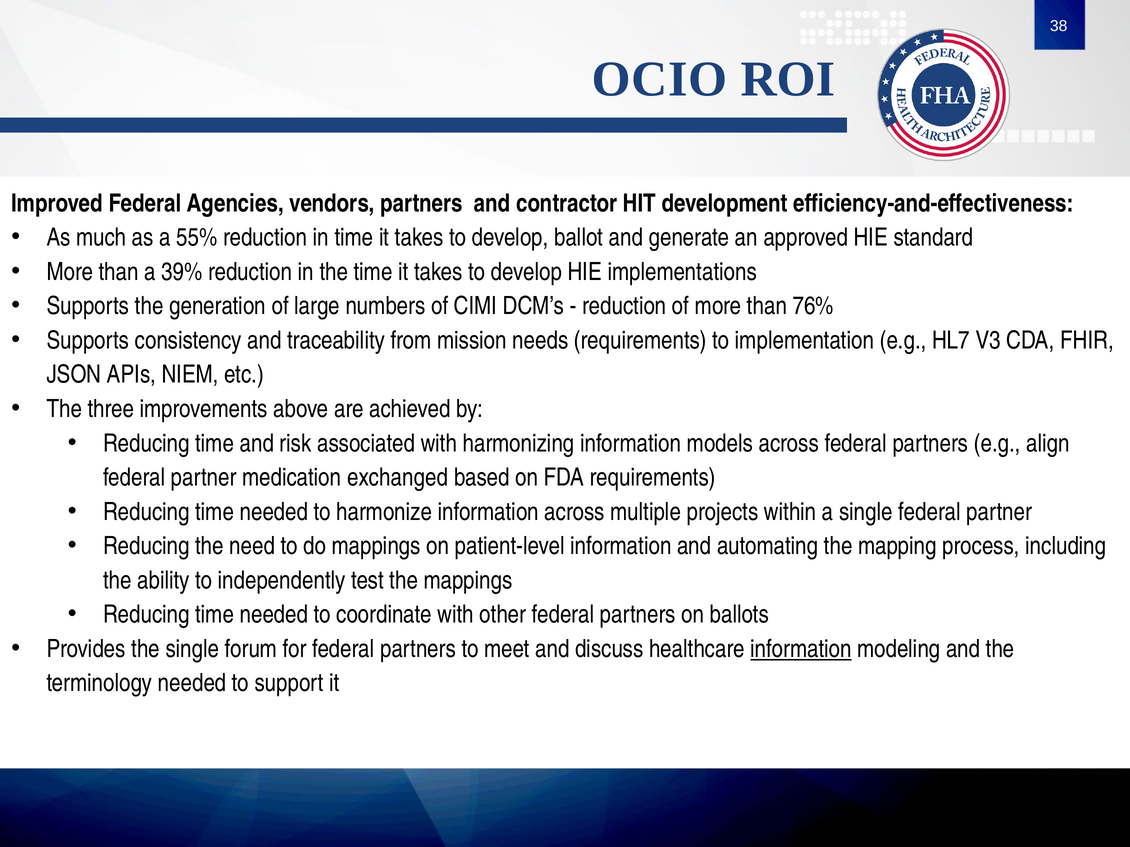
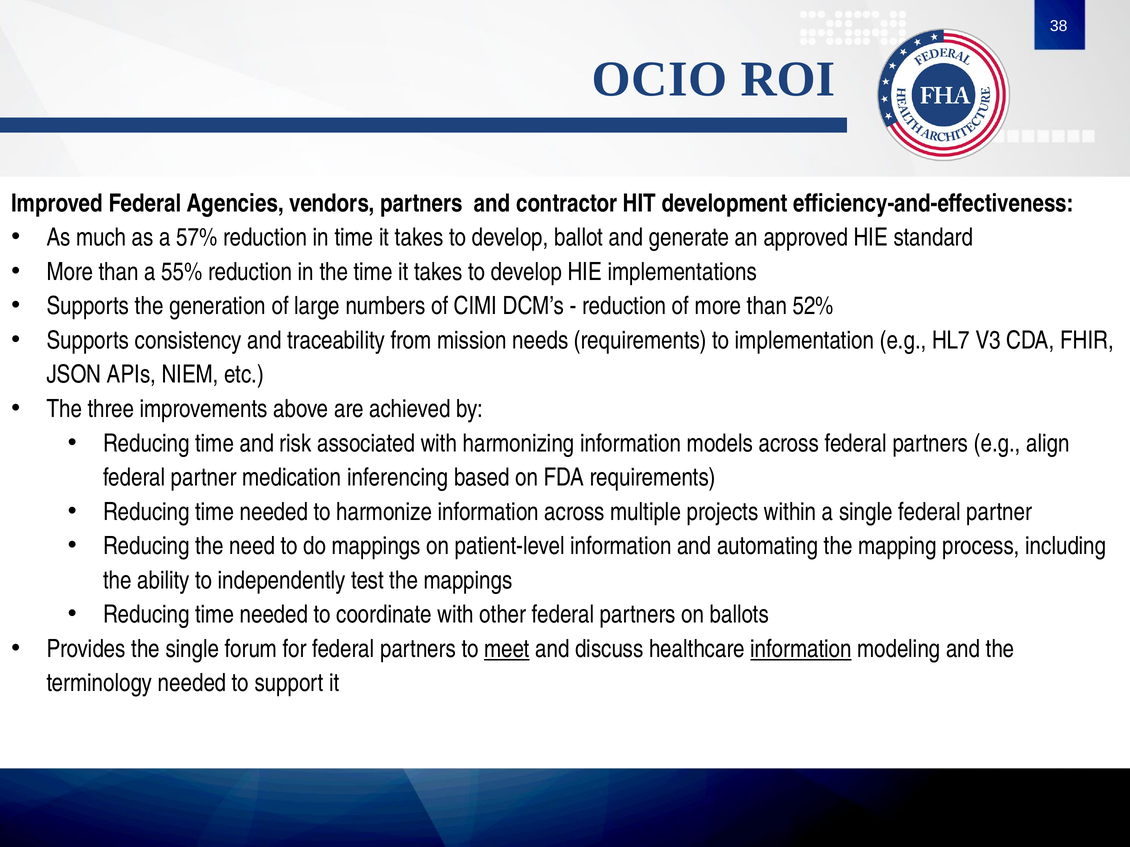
55%: 55% -> 57%
39%: 39% -> 55%
76%: 76% -> 52%
exchanged: exchanged -> inferencing
meet underline: none -> present
